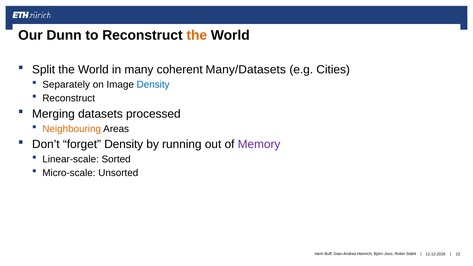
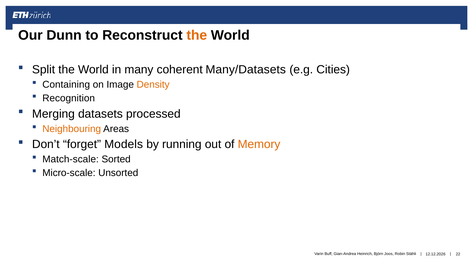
Separately: Separately -> Containing
Density at (153, 85) colour: blue -> orange
Reconstruct at (69, 98): Reconstruct -> Recognition
forget Density: Density -> Models
Memory colour: purple -> orange
Linear-scale: Linear-scale -> Match-scale
